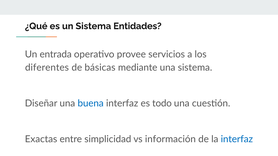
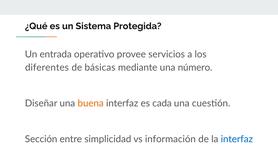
Entidades: Entidades -> Protegida
una sistema: sistema -> número
buena colour: blue -> orange
todo: todo -> cada
Exactas: Exactas -> Sección
